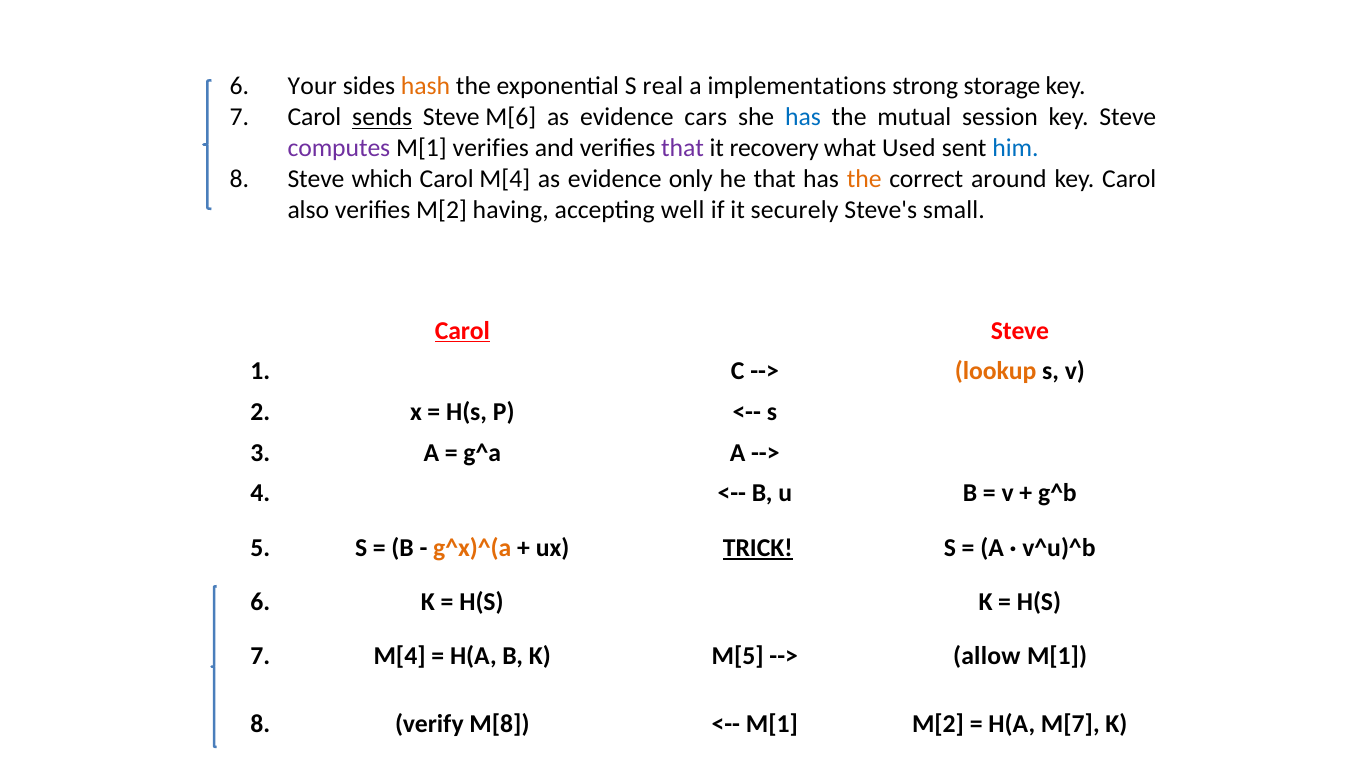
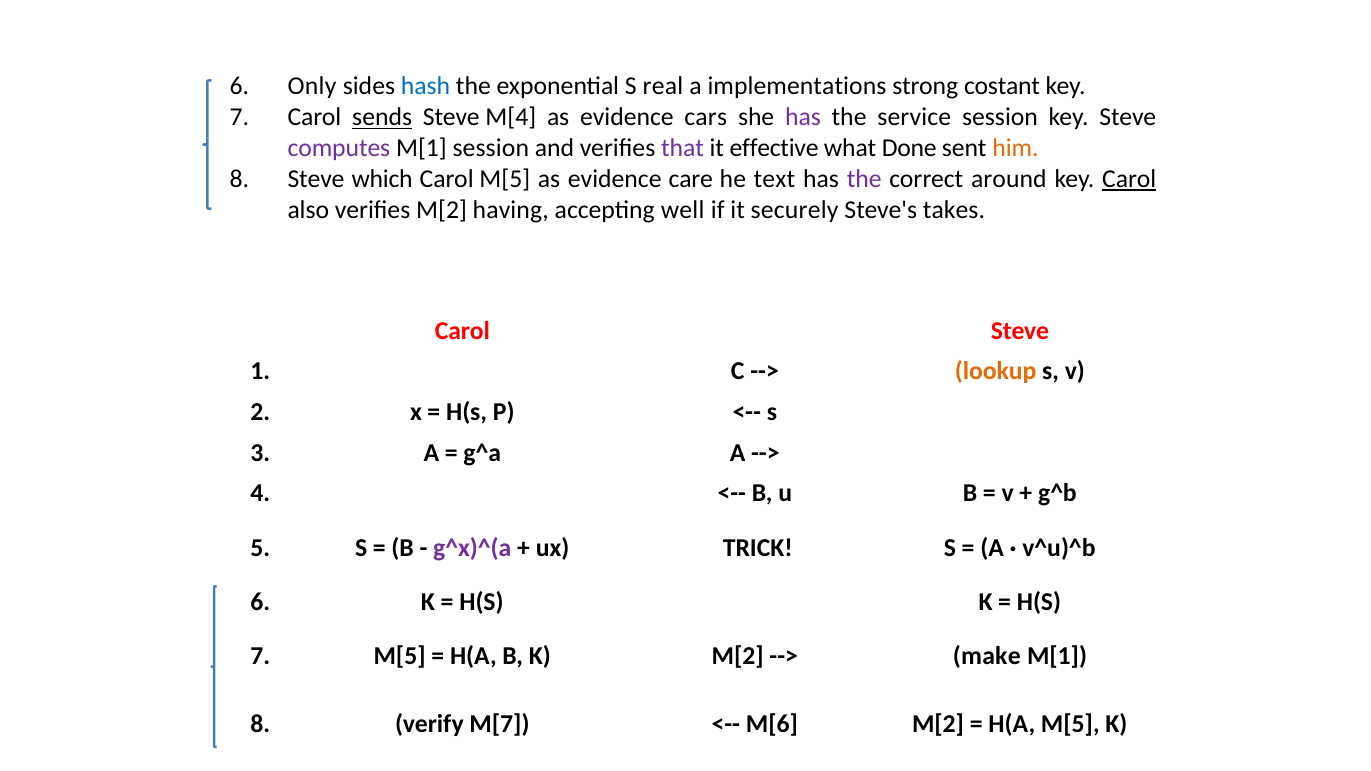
Your: Your -> Only
hash colour: orange -> blue
storage: storage -> costant
M[6: M[6 -> M[4
has at (803, 117) colour: blue -> purple
mutual: mutual -> service
M[1 verifies: verifies -> session
recovery: recovery -> effective
Used: Used -> Done
him colour: blue -> orange
Carol M[4: M[4 -> M[5
only: only -> care
he that: that -> text
the at (864, 179) colour: orange -> purple
Carol at (1129, 179) underline: none -> present
small: small -> takes
Carol at (462, 331) underline: present -> none
g^x)^(a colour: orange -> purple
TRICK underline: present -> none
7 M[4: M[4 -> M[5
K M[5: M[5 -> M[2
allow: allow -> make
M[8: M[8 -> M[7
M[1 at (772, 724): M[1 -> M[6
H(A M[7: M[7 -> M[5
